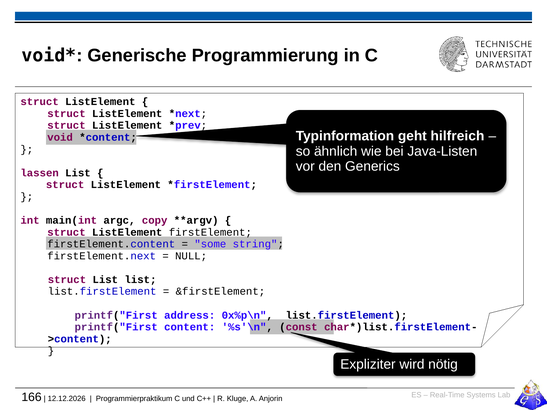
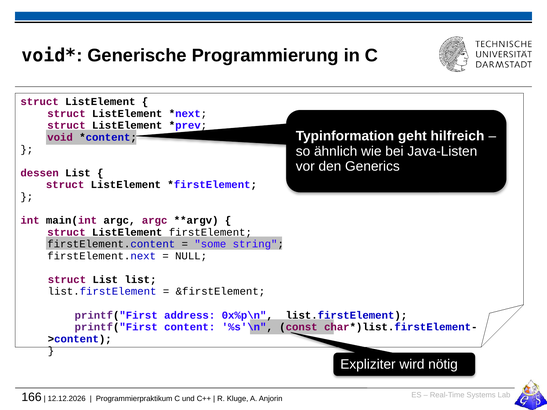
lassen: lassen -> dessen
argc copy: copy -> argc
